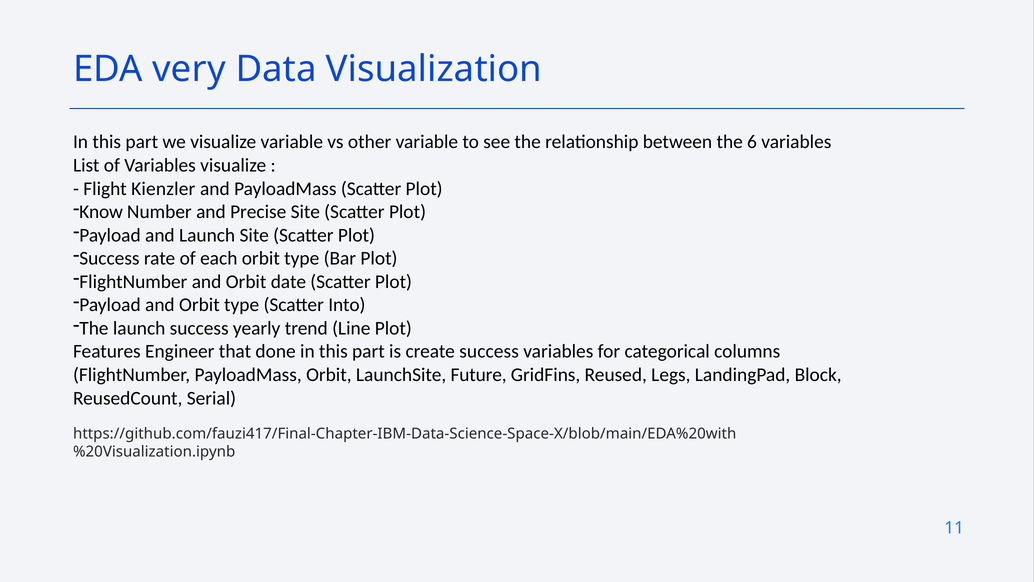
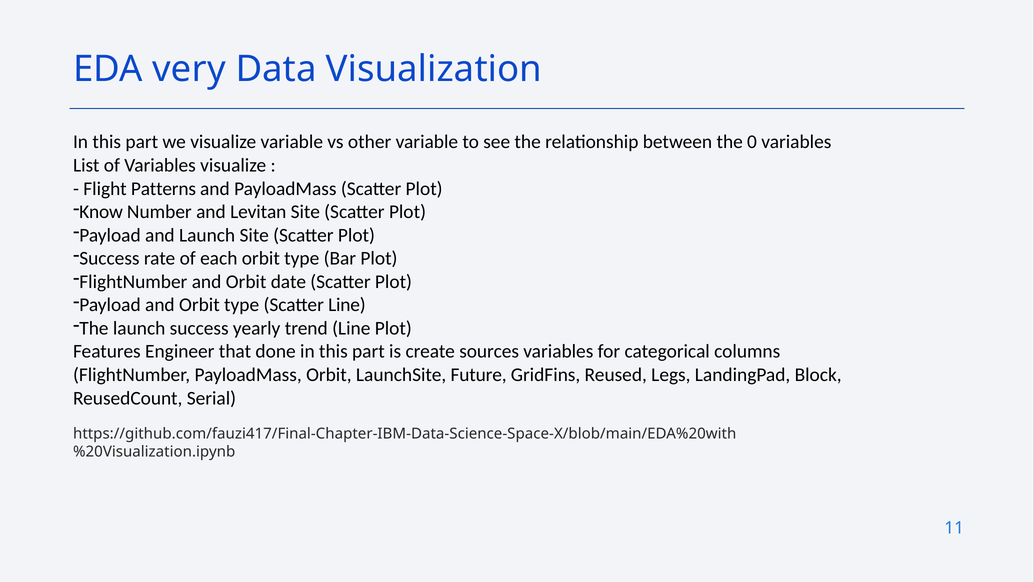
6: 6 -> 0
Kienzler: Kienzler -> Patterns
Precise: Precise -> Levitan
Scatter Into: Into -> Line
create success: success -> sources
